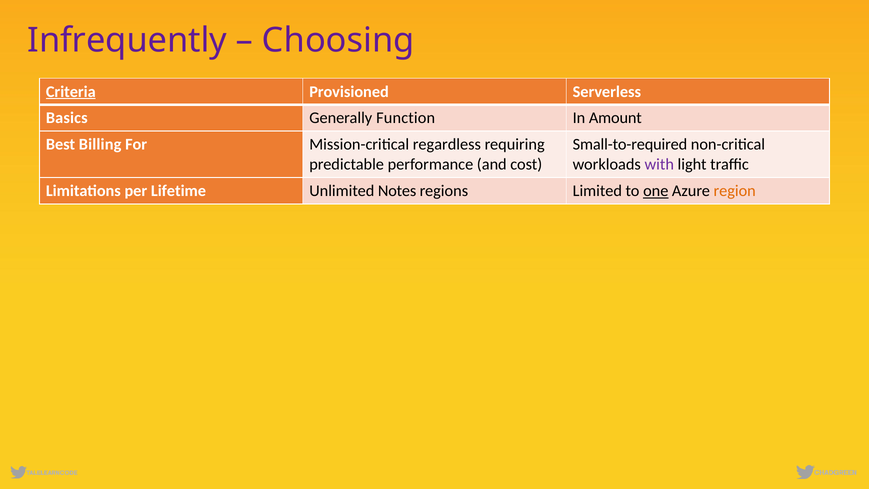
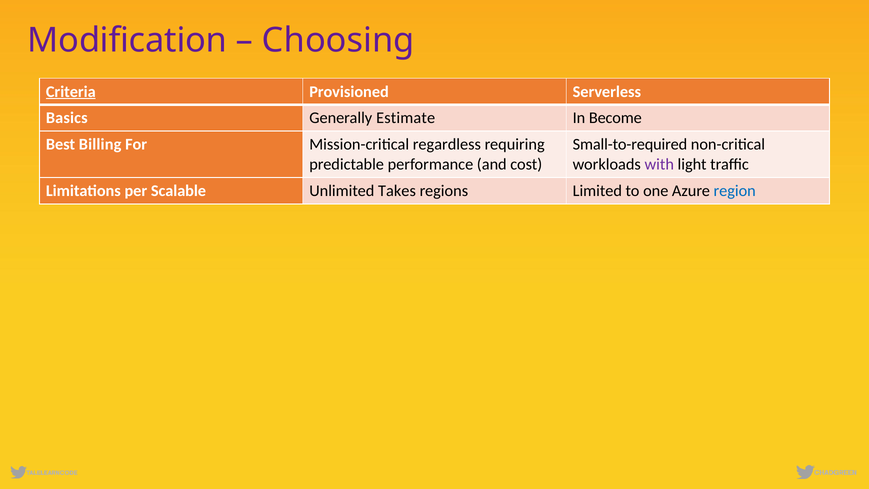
Infrequently: Infrequently -> Modification
Function: Function -> Estimate
Amount: Amount -> Become
Lifetime: Lifetime -> Scalable
Notes: Notes -> Takes
one underline: present -> none
region colour: orange -> blue
